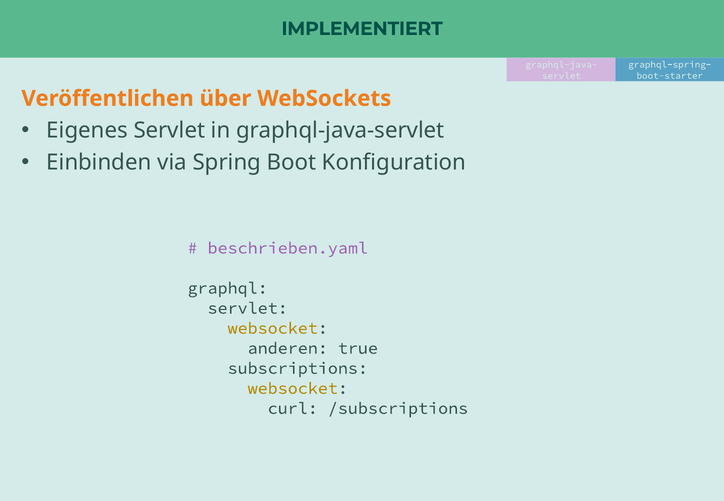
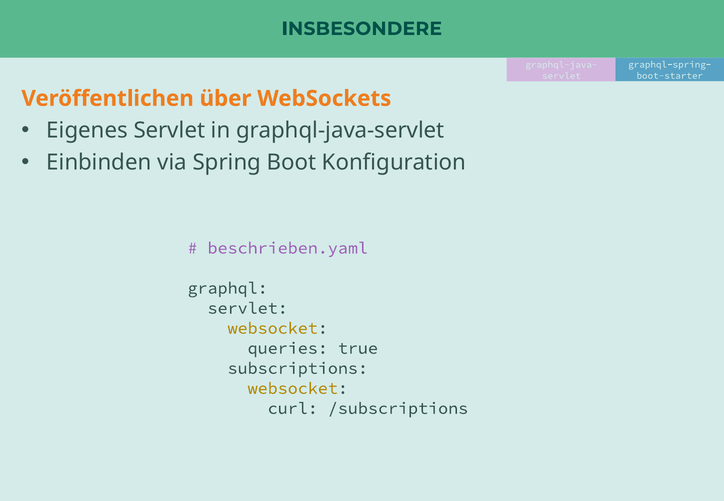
IMPLEMENTIERT: IMPLEMENTIERT -> INSBESONDERE
anderen: anderen -> queries
